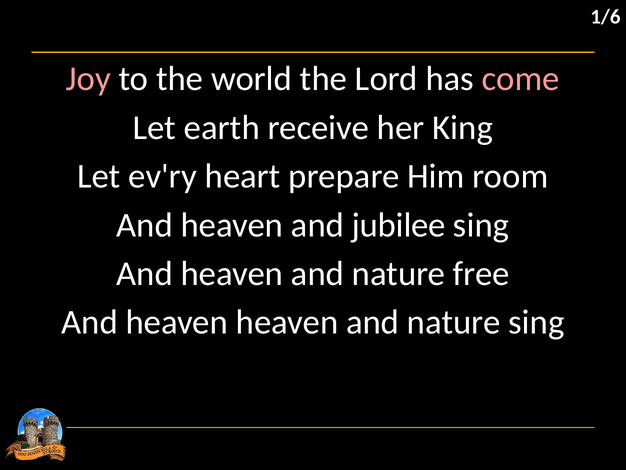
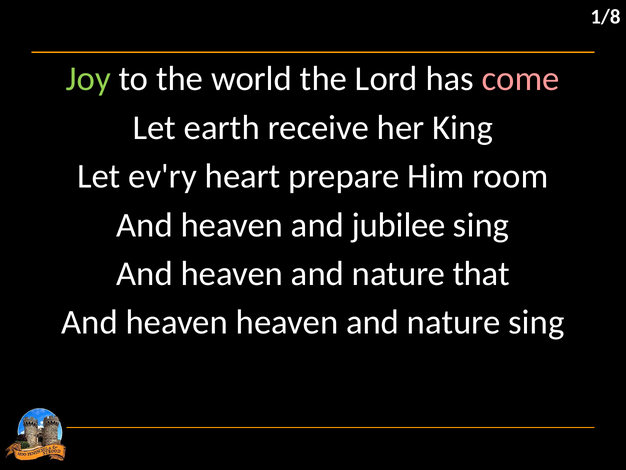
1/6: 1/6 -> 1/8
Joy colour: pink -> light green
free: free -> that
